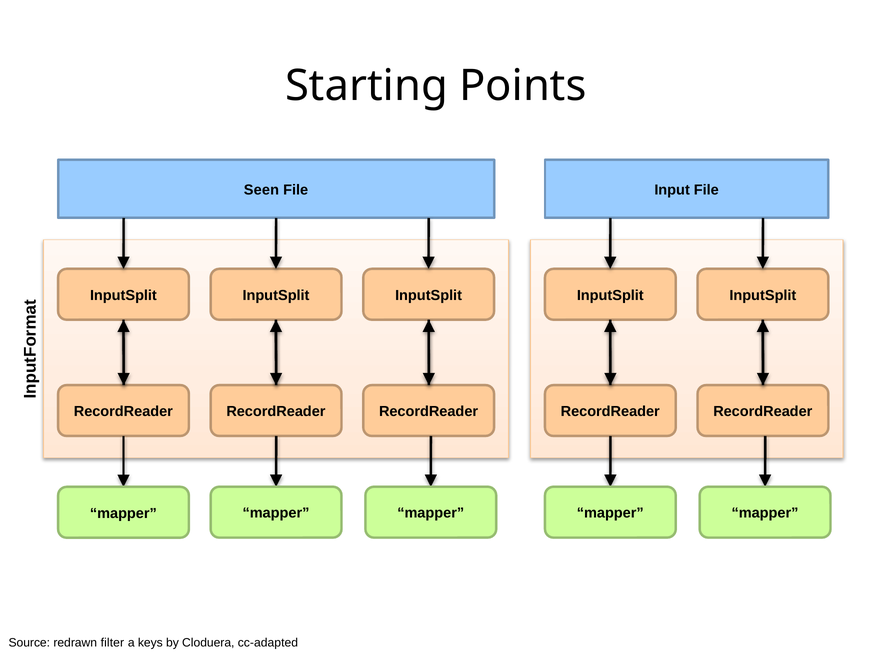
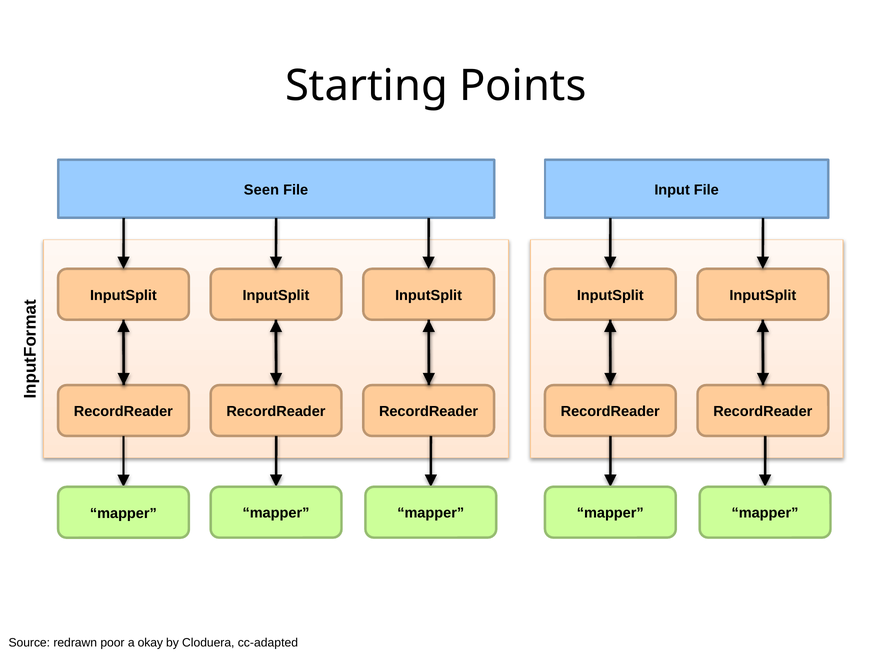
filter: filter -> poor
keys: keys -> okay
